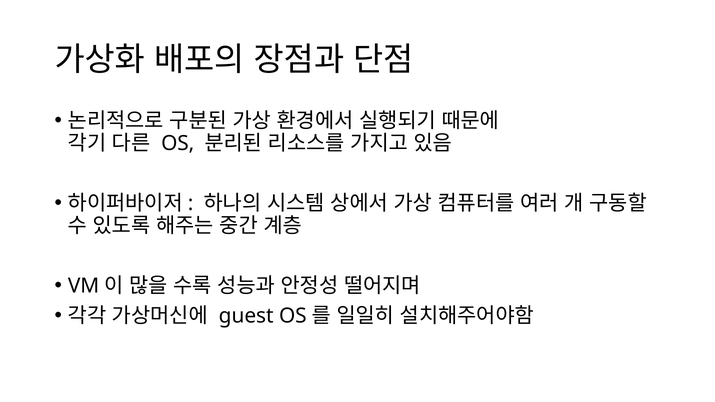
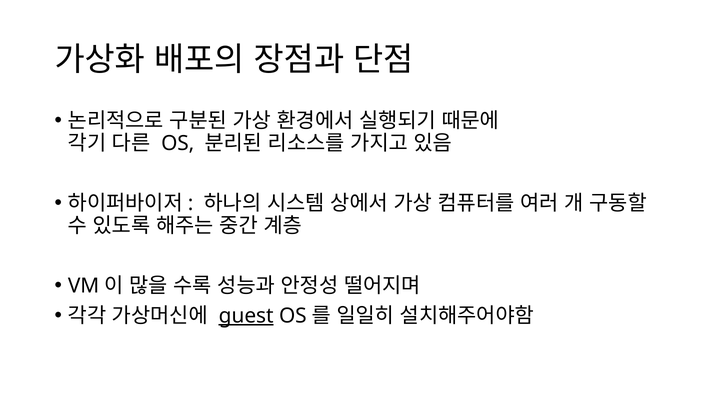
guest underline: none -> present
